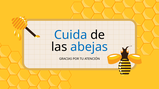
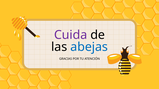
Cuida colour: blue -> purple
